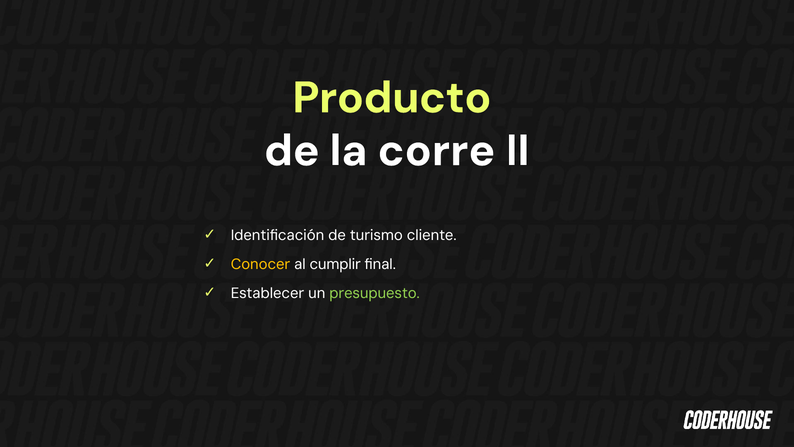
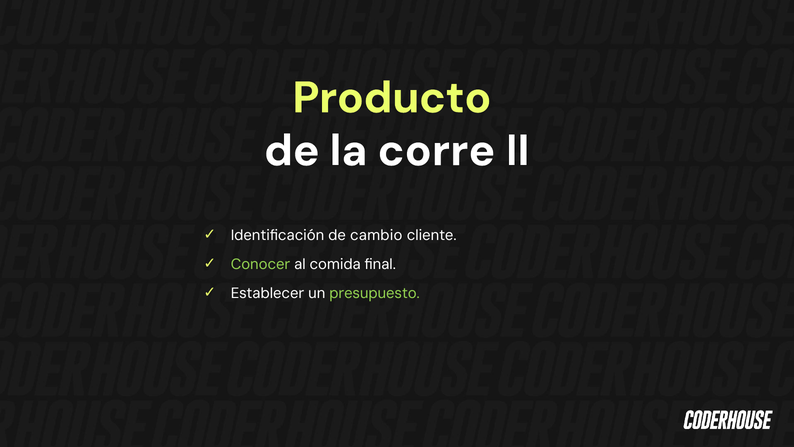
turismo: turismo -> cambio
Conocer colour: yellow -> light green
cumplir: cumplir -> comida
